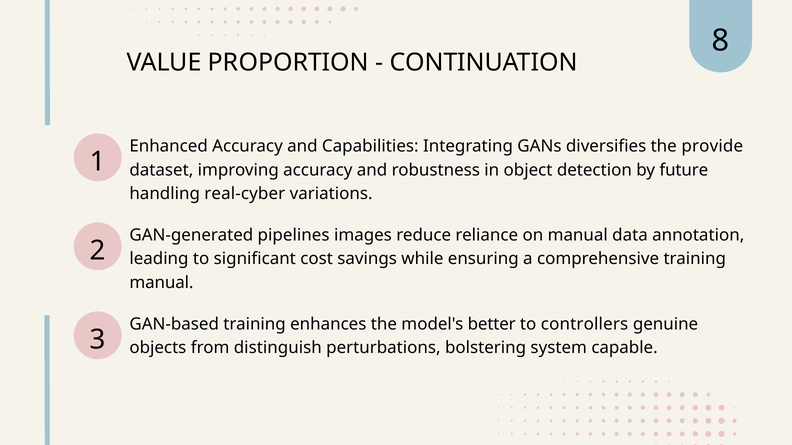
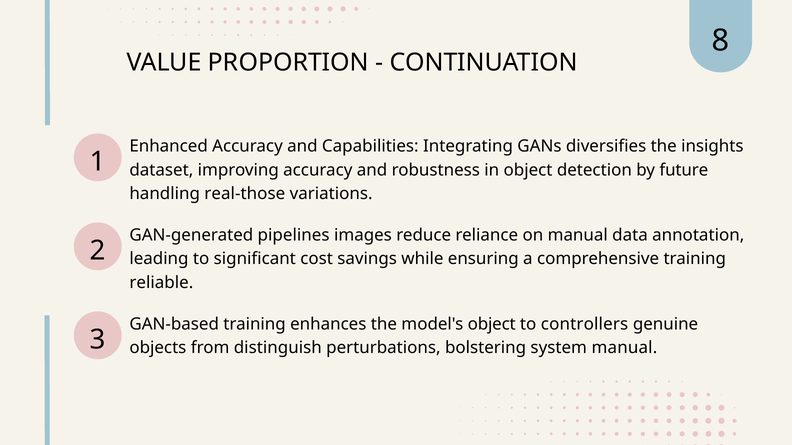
provide: provide -> insights
real-cyber: real-cyber -> real-those
manual at (161, 283): manual -> reliable
model's better: better -> object
system capable: capable -> manual
